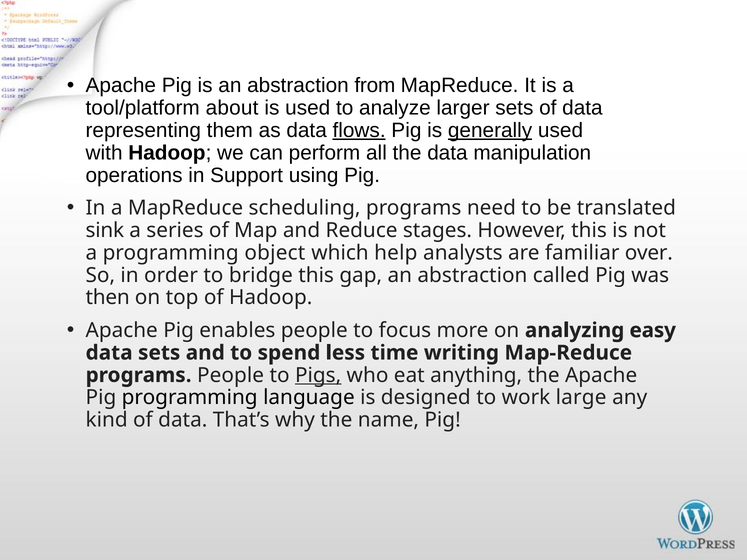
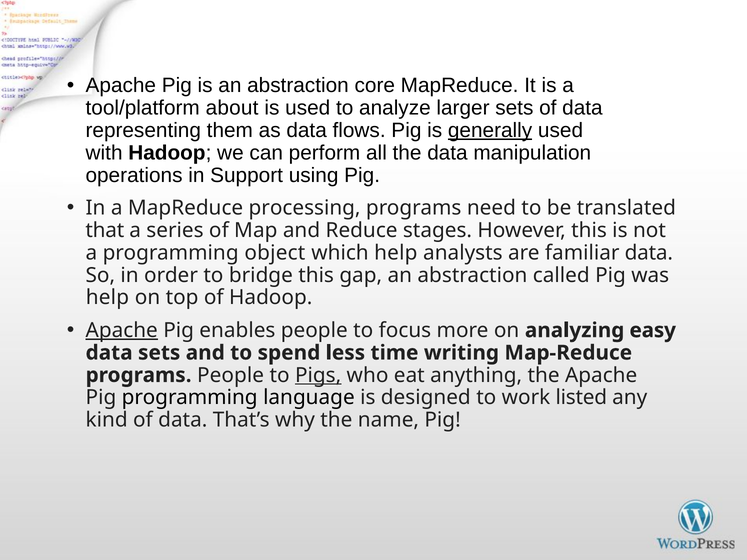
from: from -> core
flows underline: present -> none
scheduling: scheduling -> processing
sink: sink -> that
familiar over: over -> data
then at (108, 298): then -> help
Apache at (122, 331) underline: none -> present
large: large -> listed
